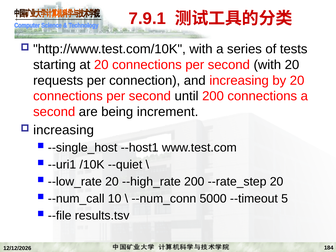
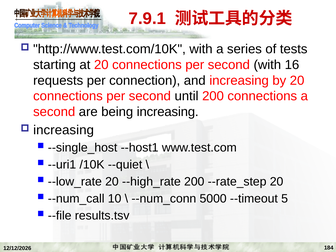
with 20: 20 -> 16
being increment: increment -> increasing
